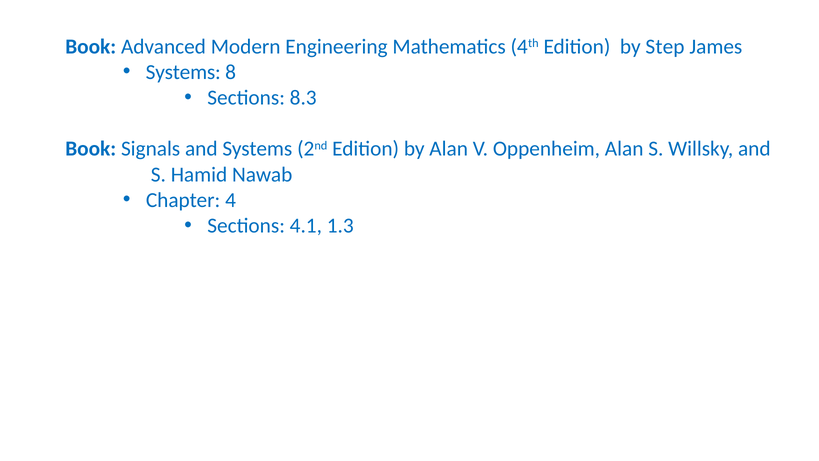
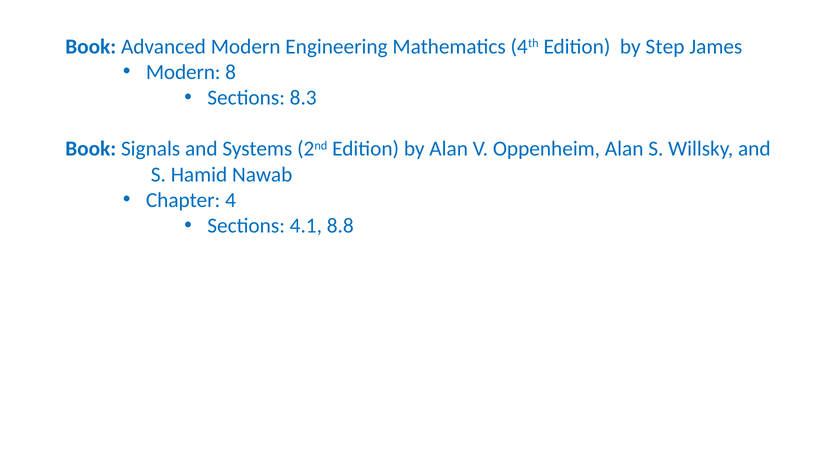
Systems at (183, 72): Systems -> Modern
1.3: 1.3 -> 8.8
